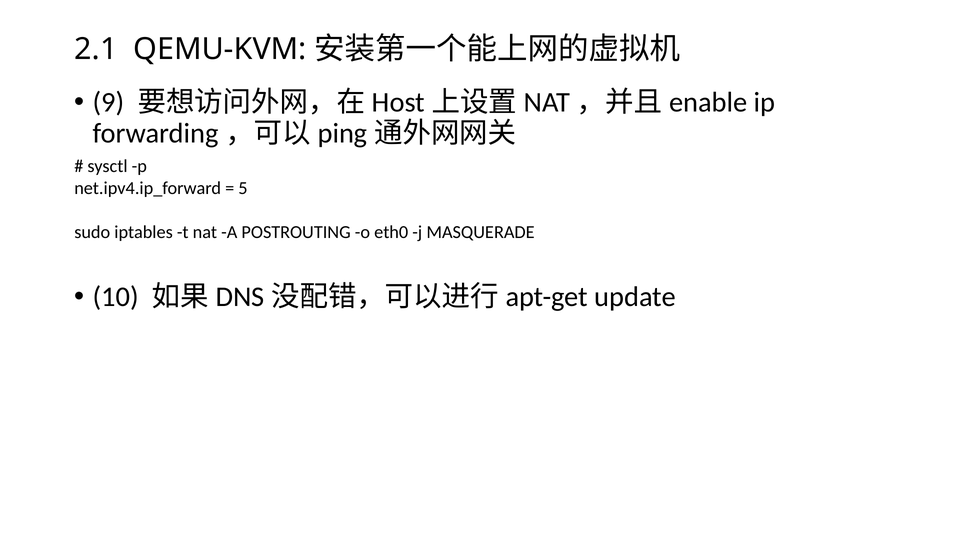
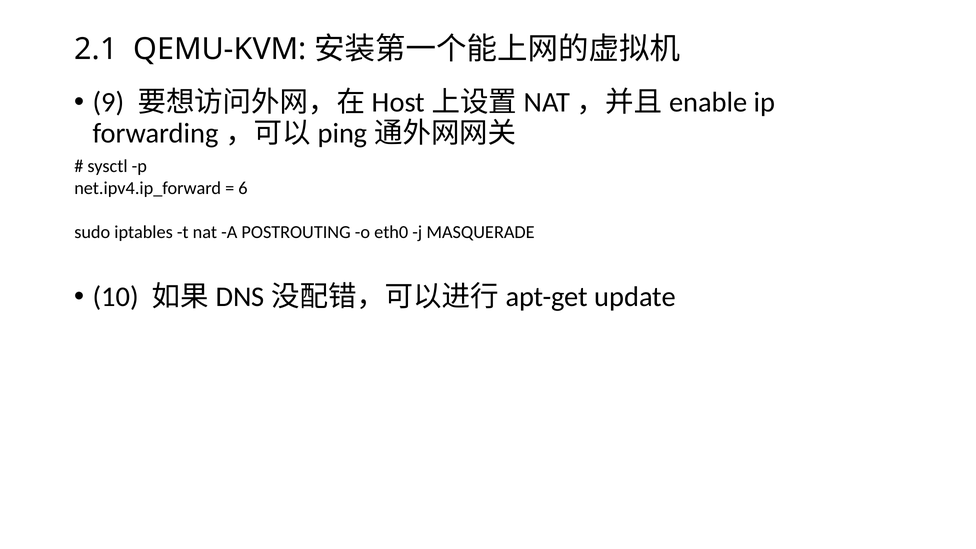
5: 5 -> 6
